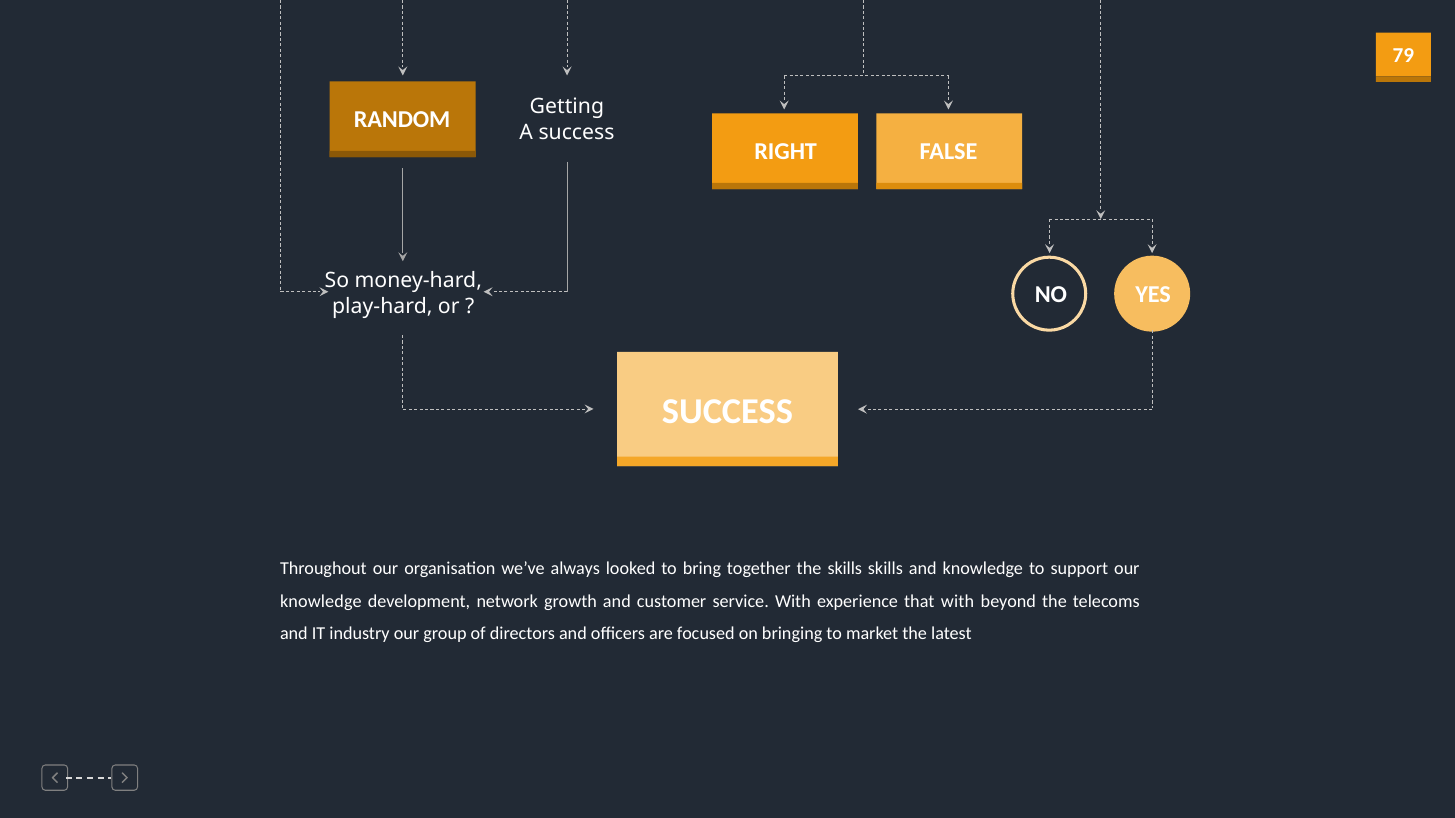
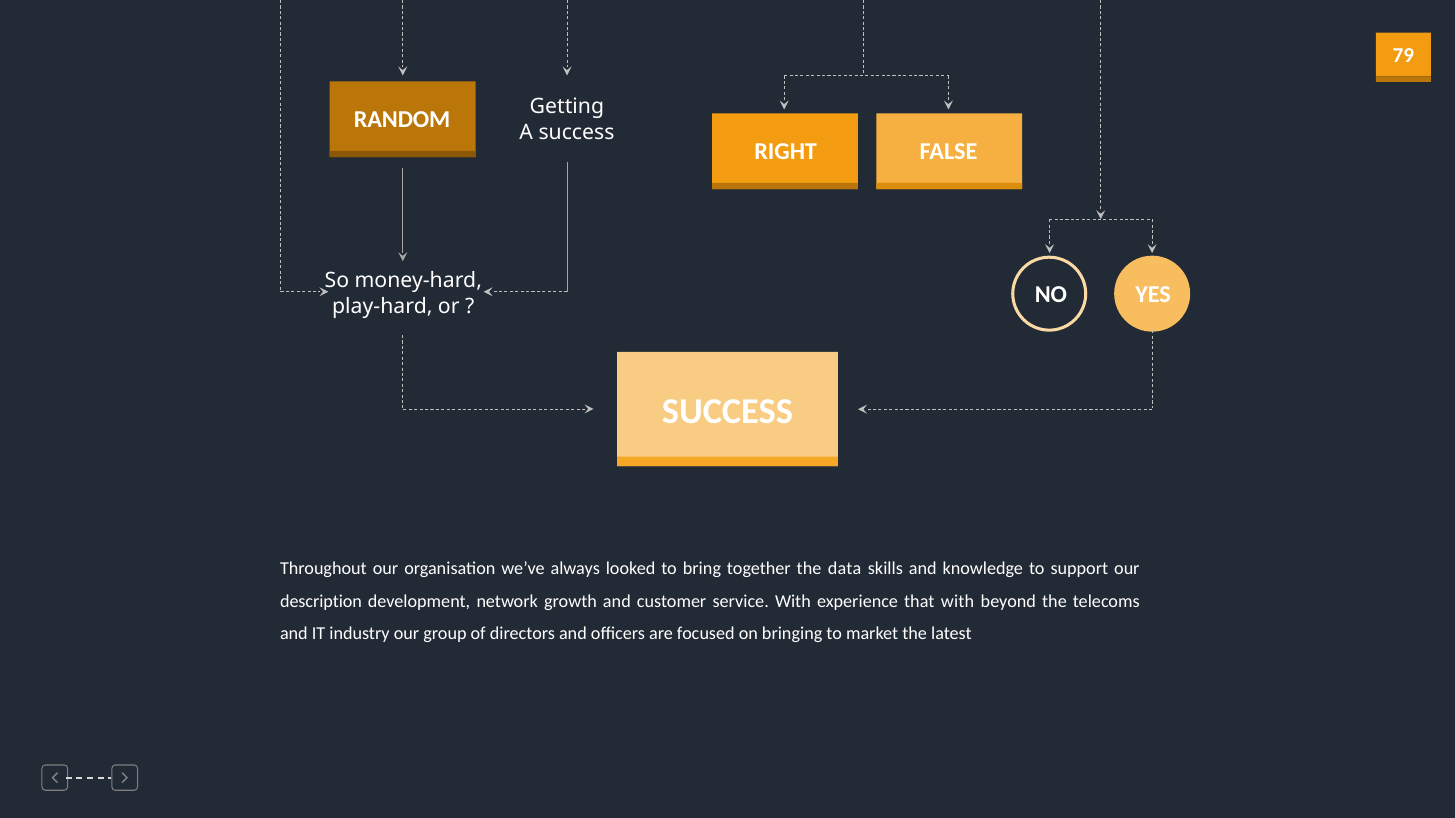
the skills: skills -> data
knowledge at (321, 602): knowledge -> description
